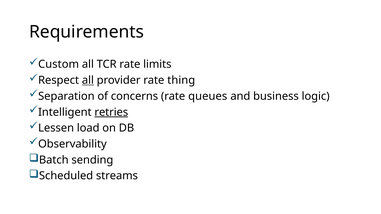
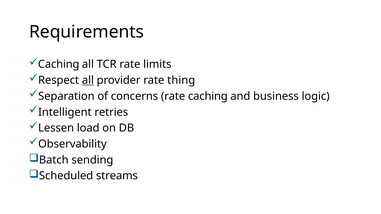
Custom at (59, 64): Custom -> Caching
rate queues: queues -> caching
retries underline: present -> none
